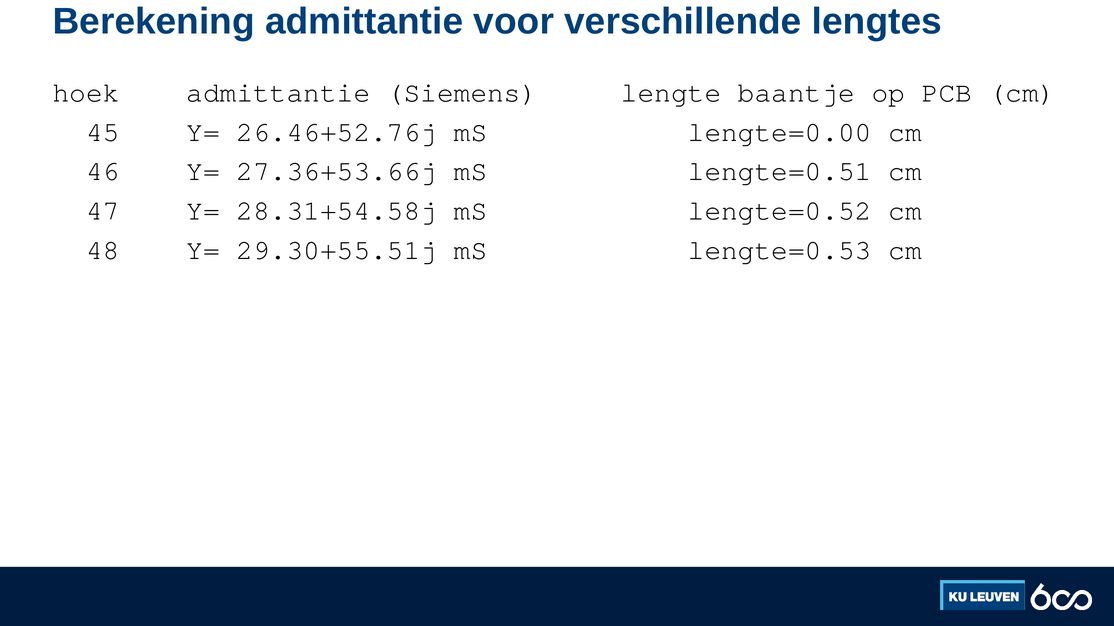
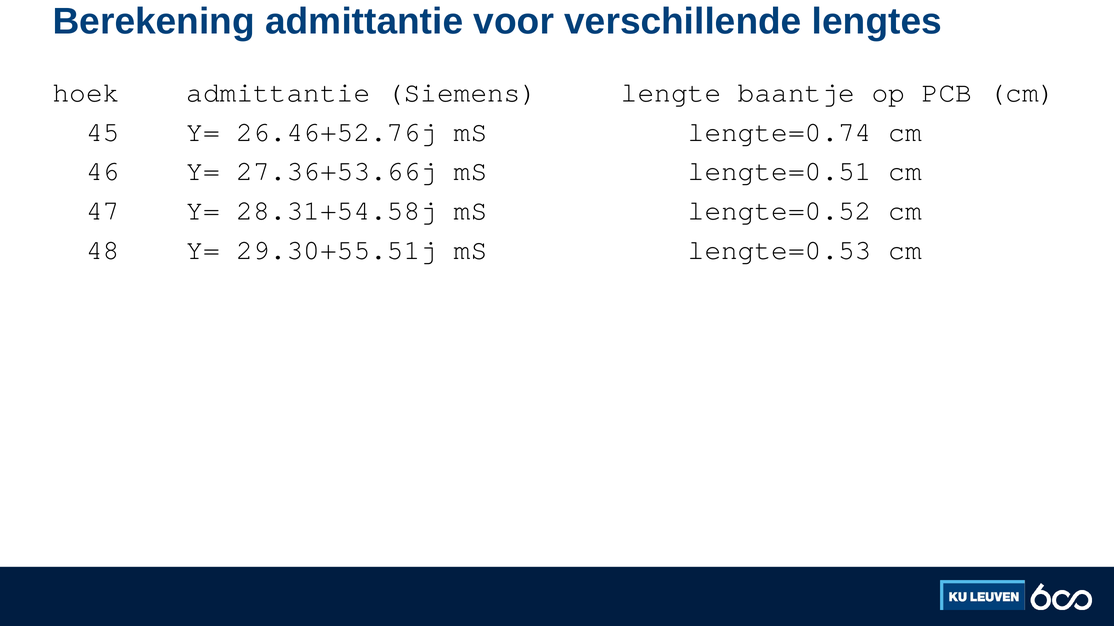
lengte=0.00: lengte=0.00 -> lengte=0.74
